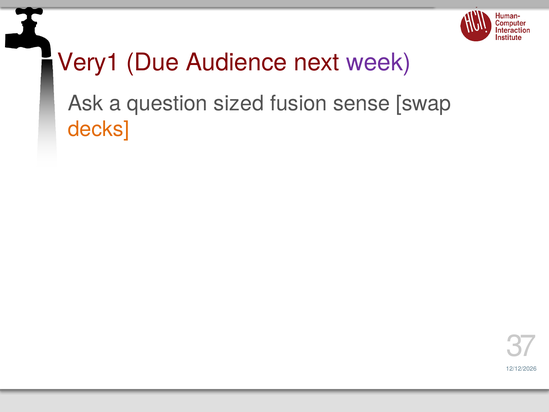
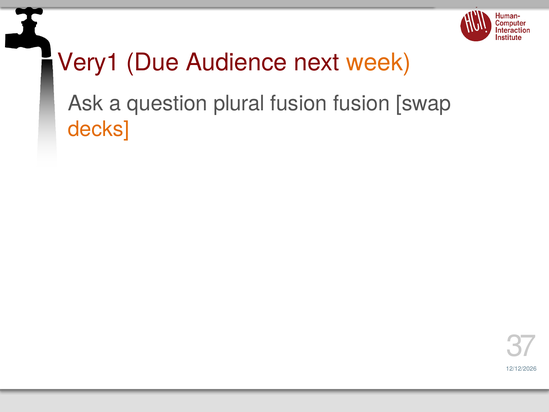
week colour: purple -> orange
sized: sized -> plural
fusion sense: sense -> fusion
